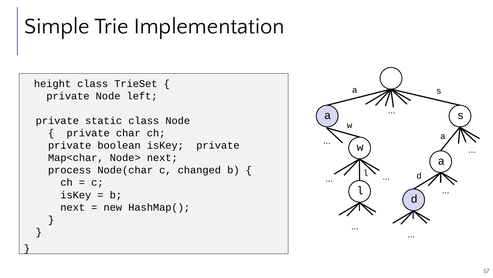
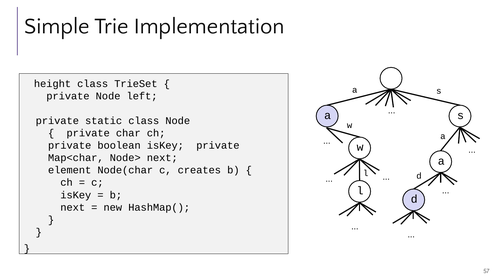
process: process -> element
changed: changed -> creates
